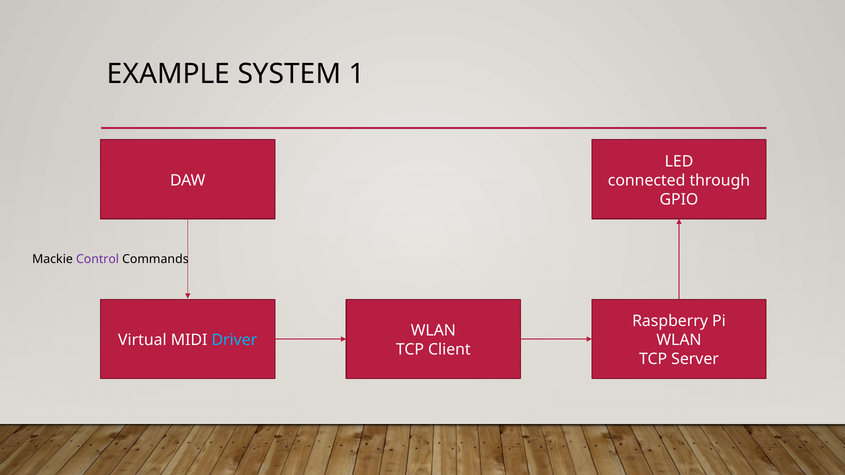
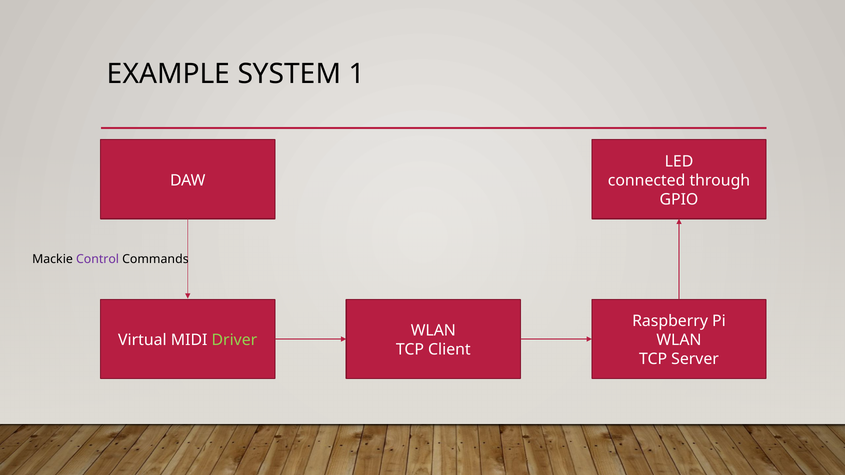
Driver colour: light blue -> light green
